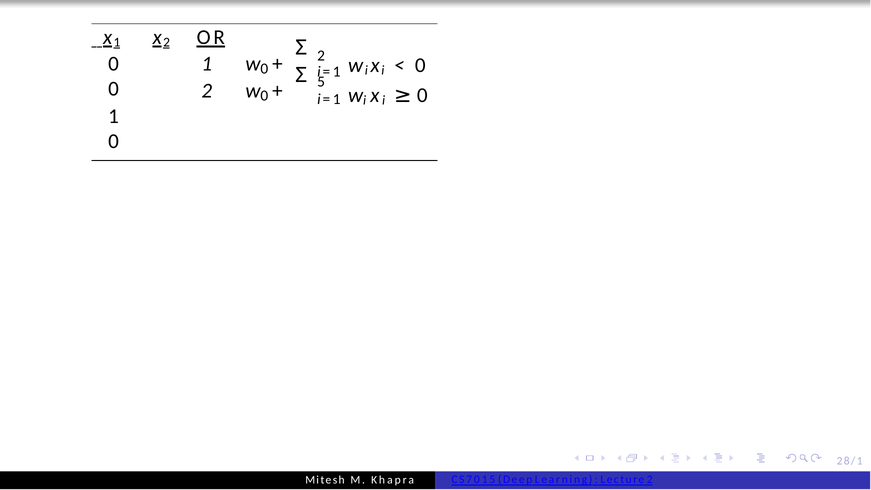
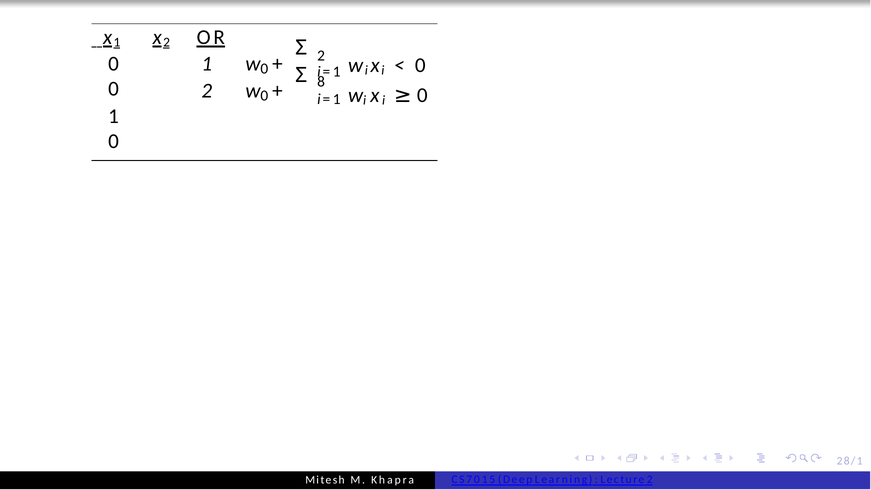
5: 5 -> 8
